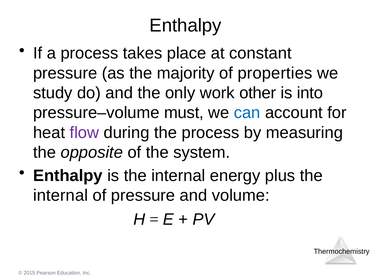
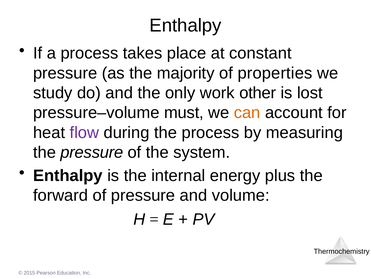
into: into -> lost
can colour: blue -> orange
the opposite: opposite -> pressure
internal at (61, 195): internal -> forward
